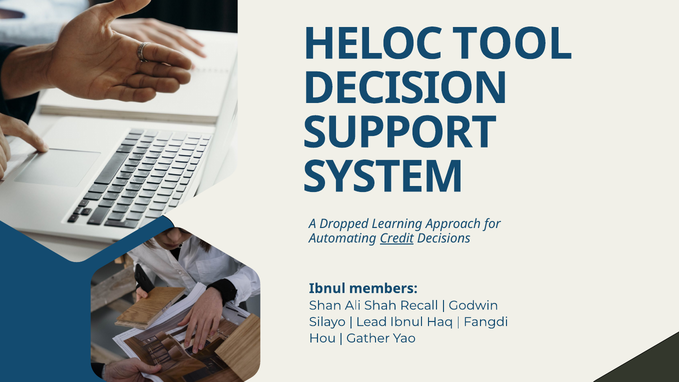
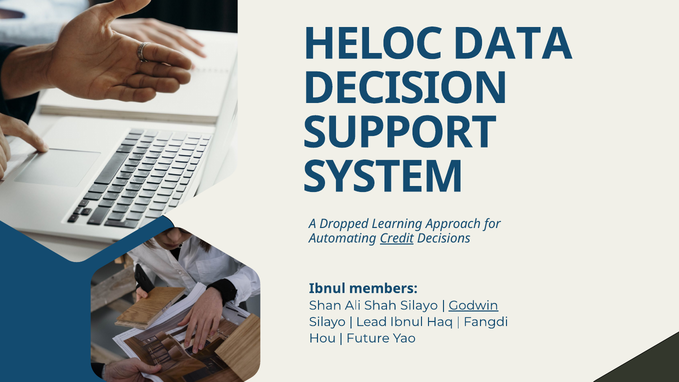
TOOL: TOOL -> DATA
Shah Recall: Recall -> Silayo
Godwin underline: none -> present
Gather: Gather -> Future
